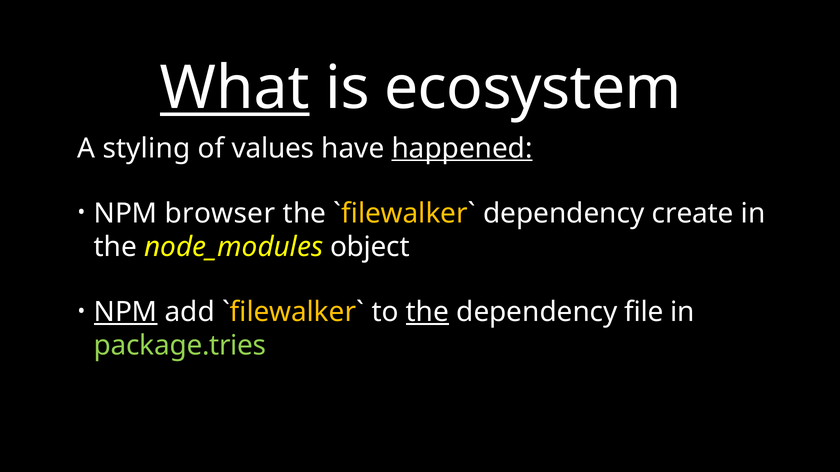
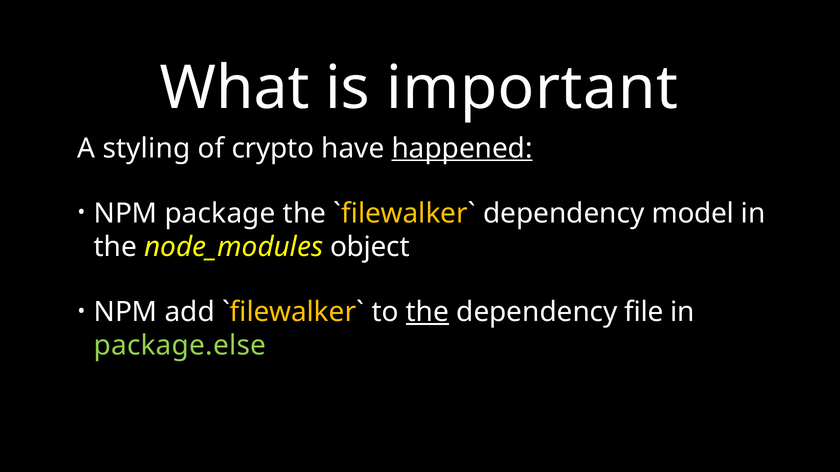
What underline: present -> none
ecosystem: ecosystem -> important
values: values -> crypto
browser: browser -> package
create: create -> model
NPM at (126, 312) underline: present -> none
package.tries: package.tries -> package.else
